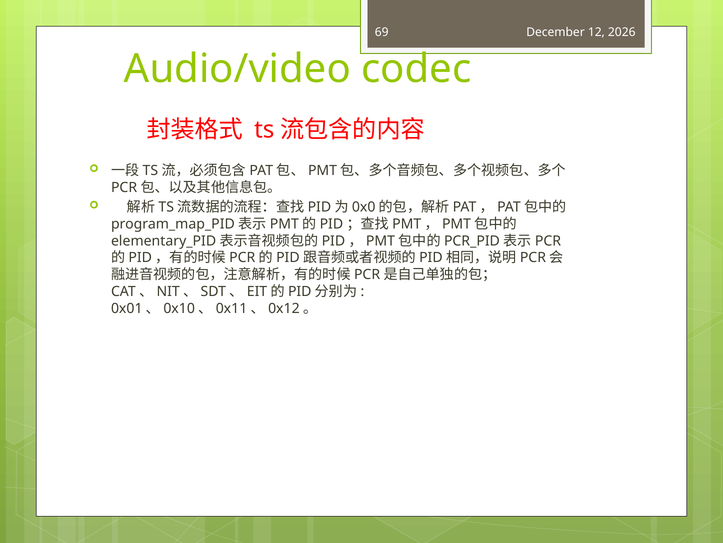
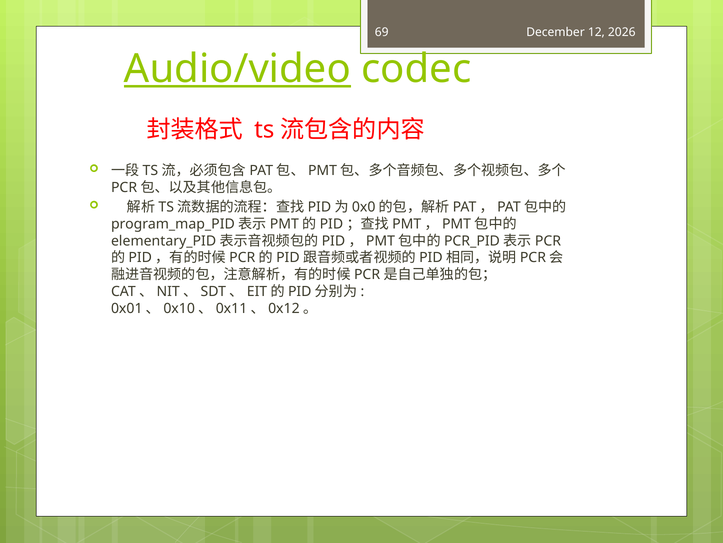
Audio/video underline: none -> present
